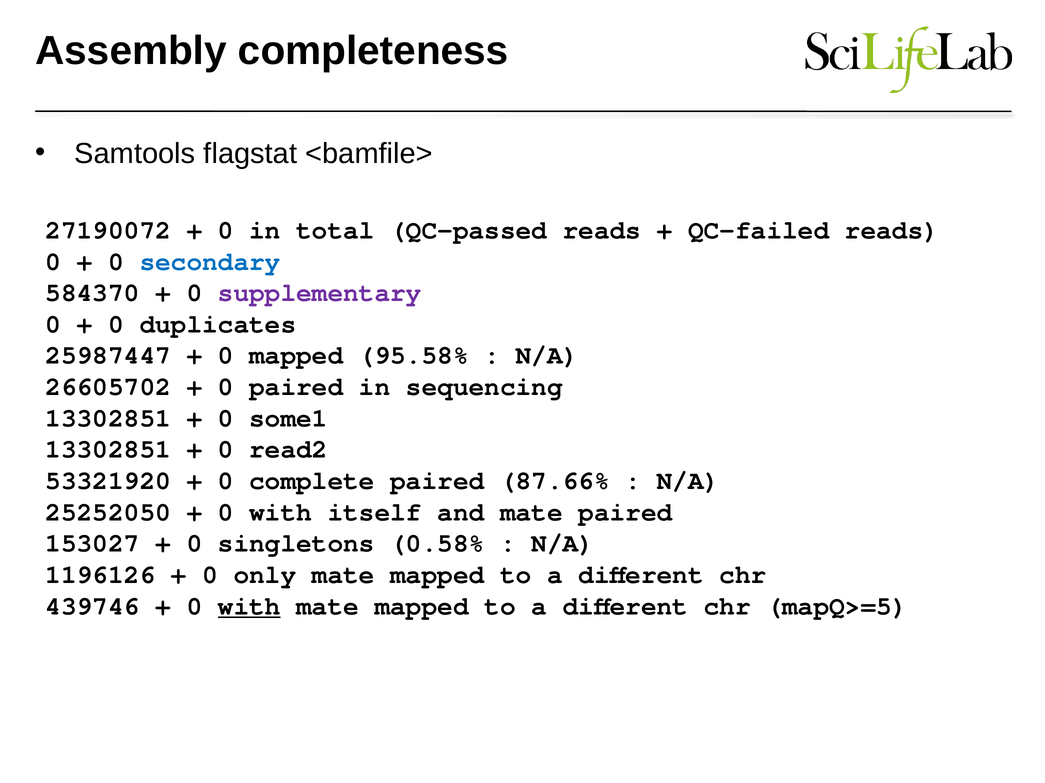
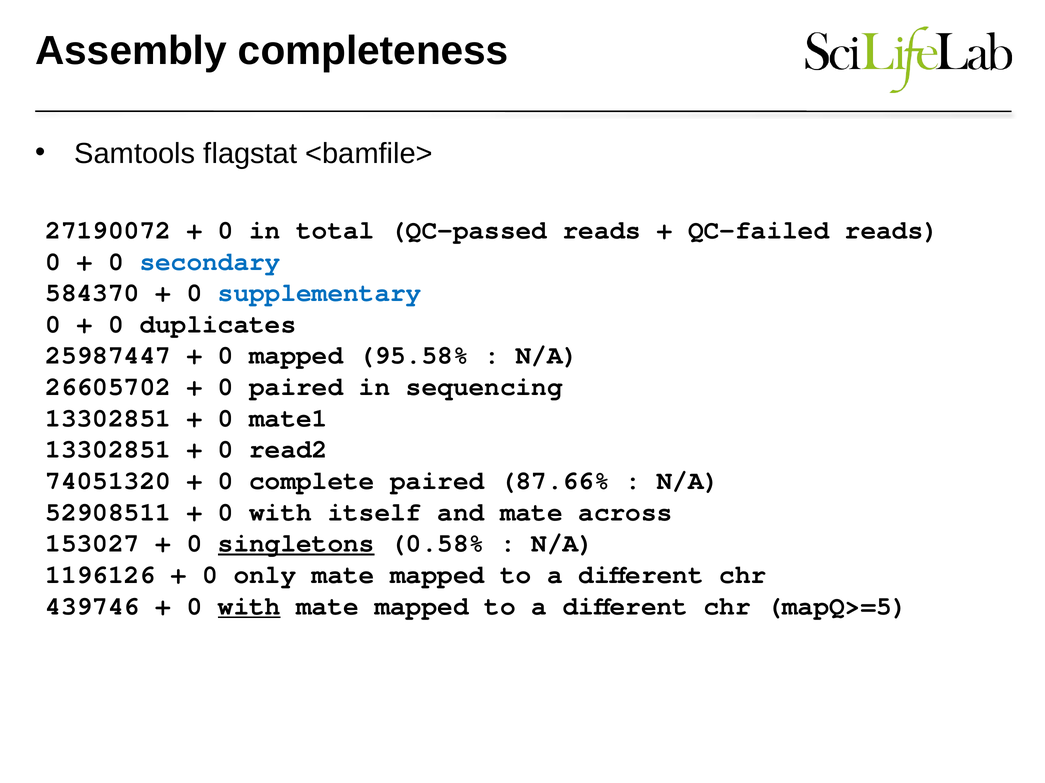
supplementary colour: purple -> blue
some1: some1 -> mate1
53321920: 53321920 -> 74051320
25252050: 25252050 -> 52908511
mate paired: paired -> across
singletons underline: none -> present
